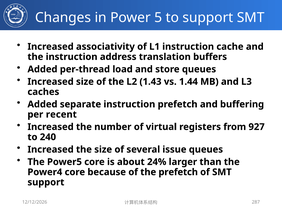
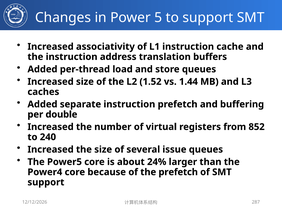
1.43: 1.43 -> 1.52
recent: recent -> double
927: 927 -> 852
